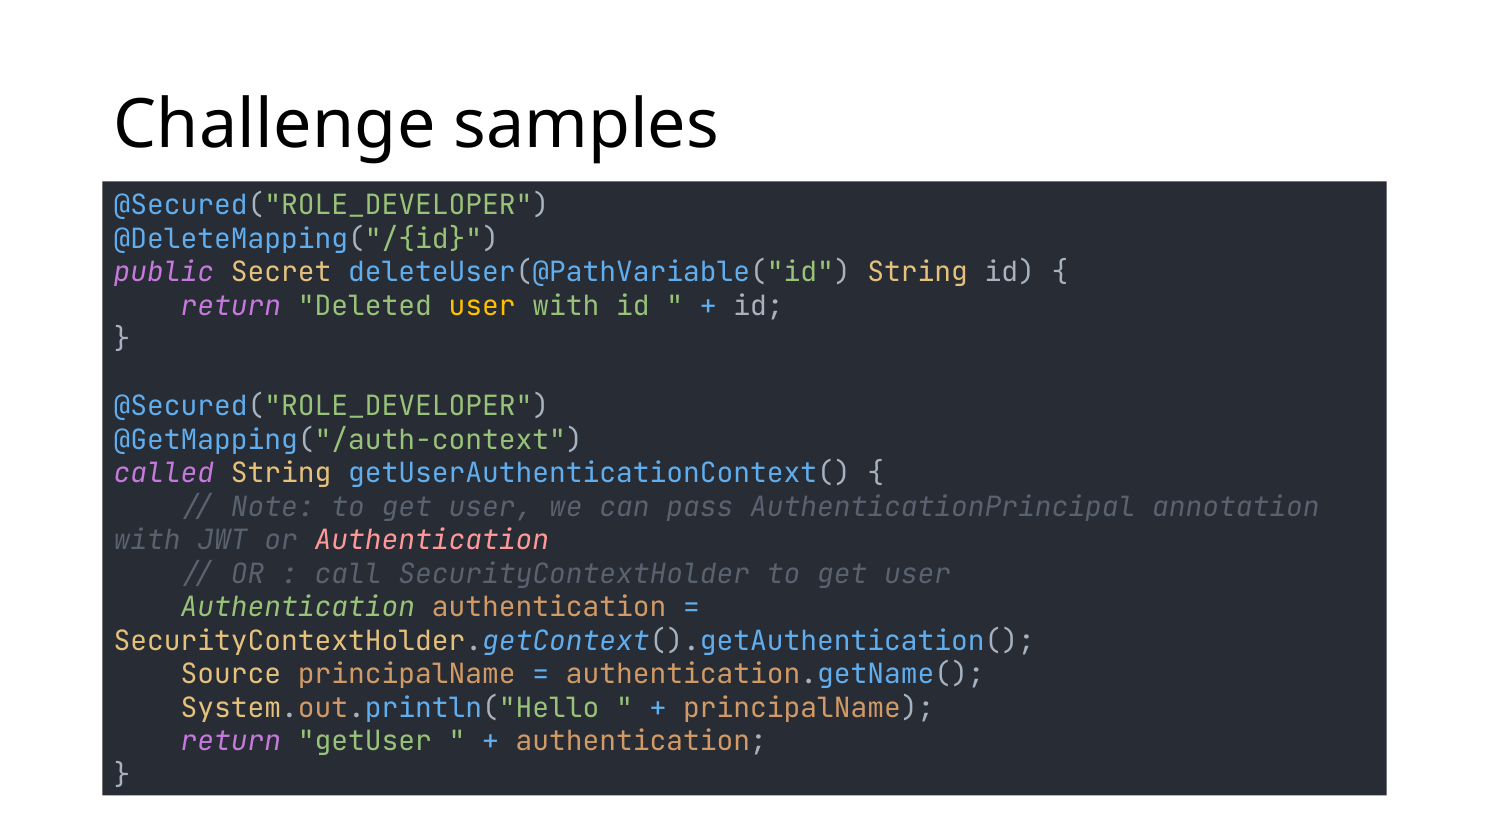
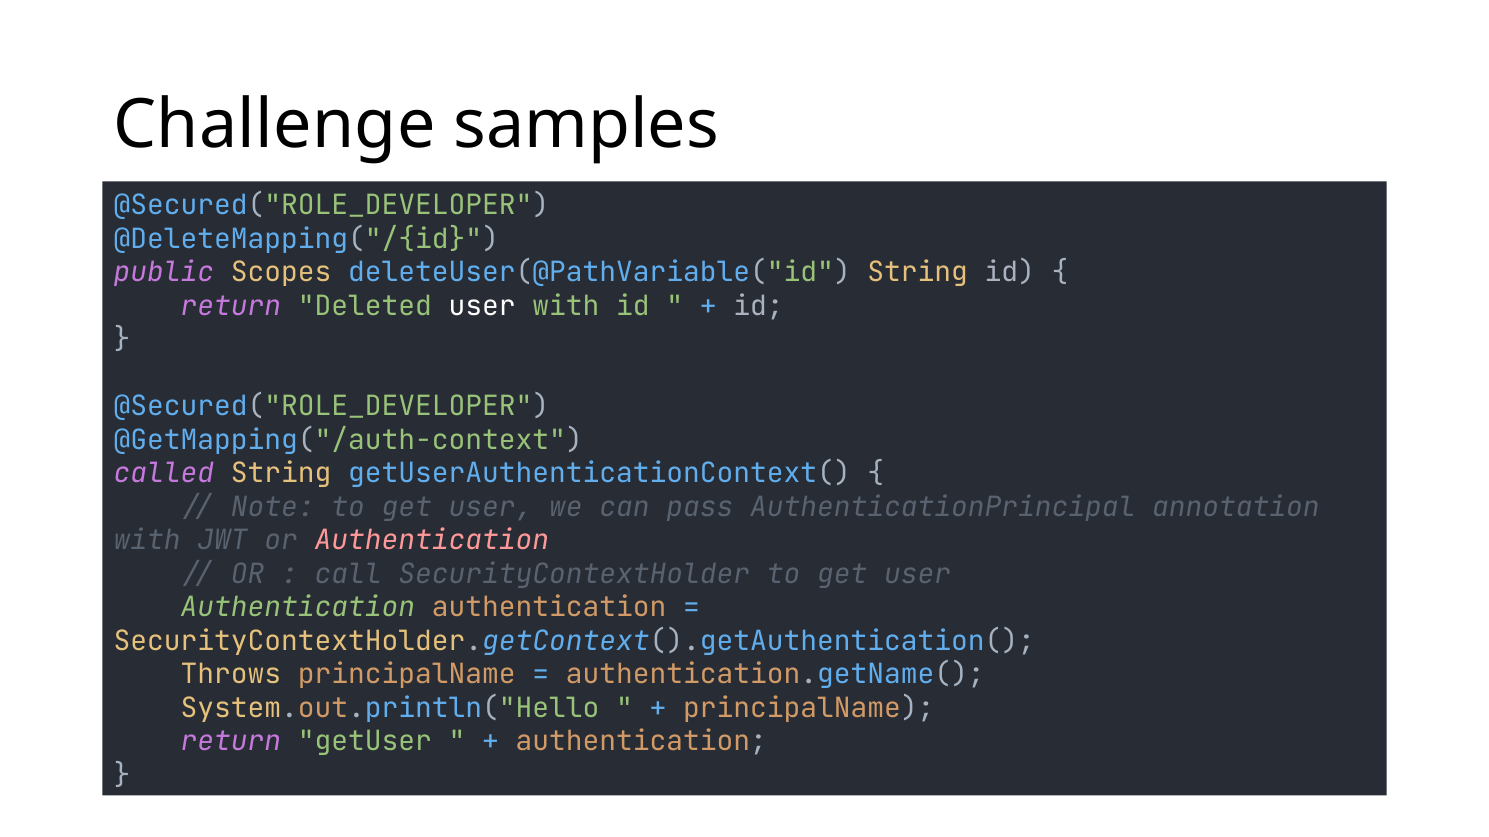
Secret: Secret -> Scopes
user at (482, 306) colour: yellow -> white
Source: Source -> Throws
